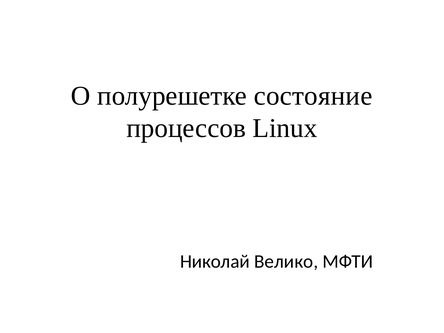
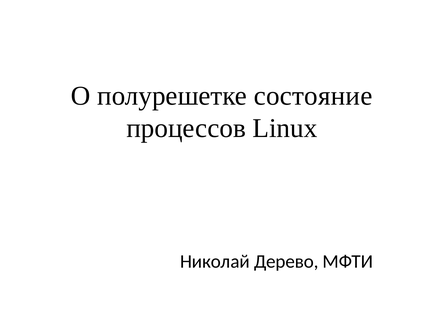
Велико: Велико -> Дерево
